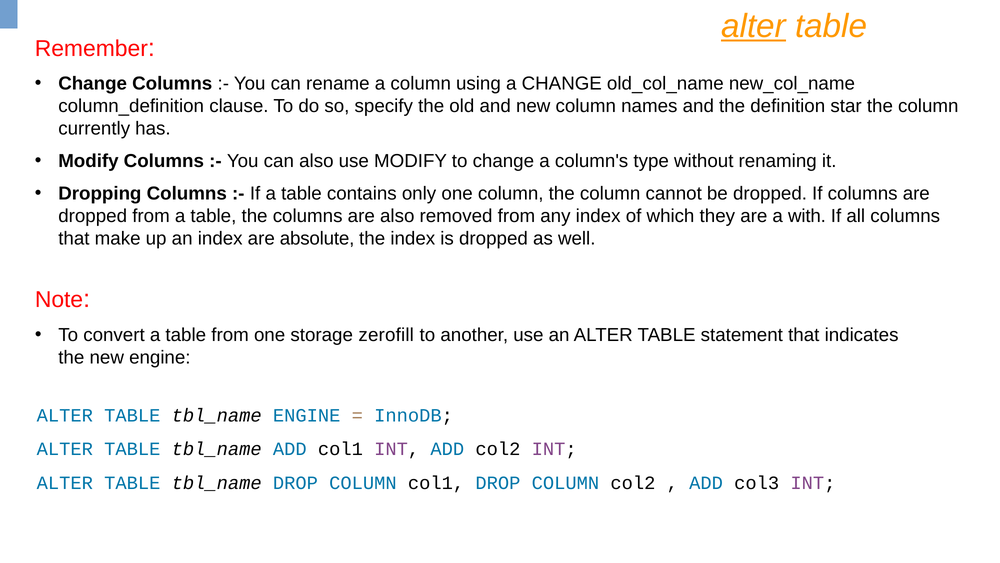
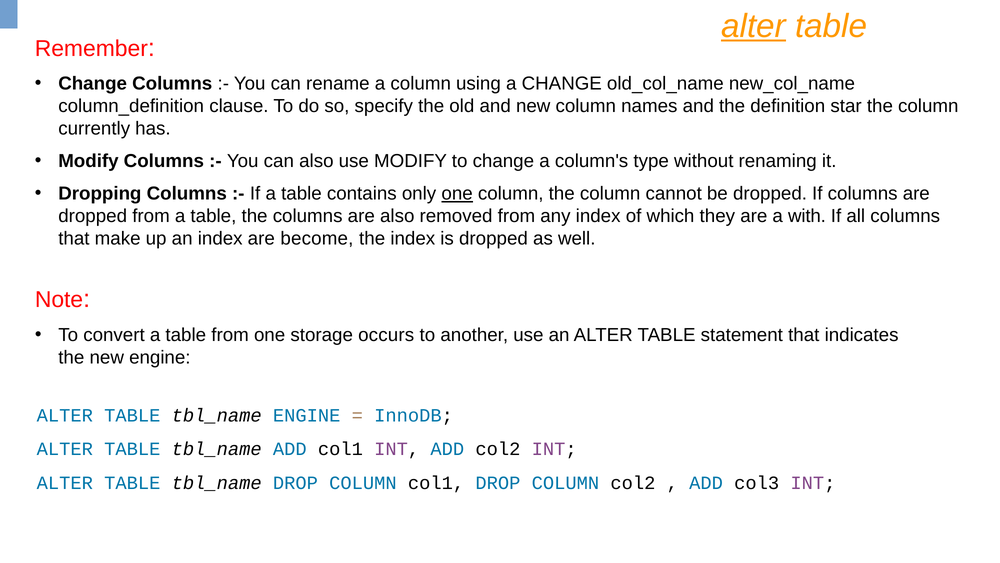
one at (457, 193) underline: none -> present
absolute: absolute -> become
zerofill: zerofill -> occurs
